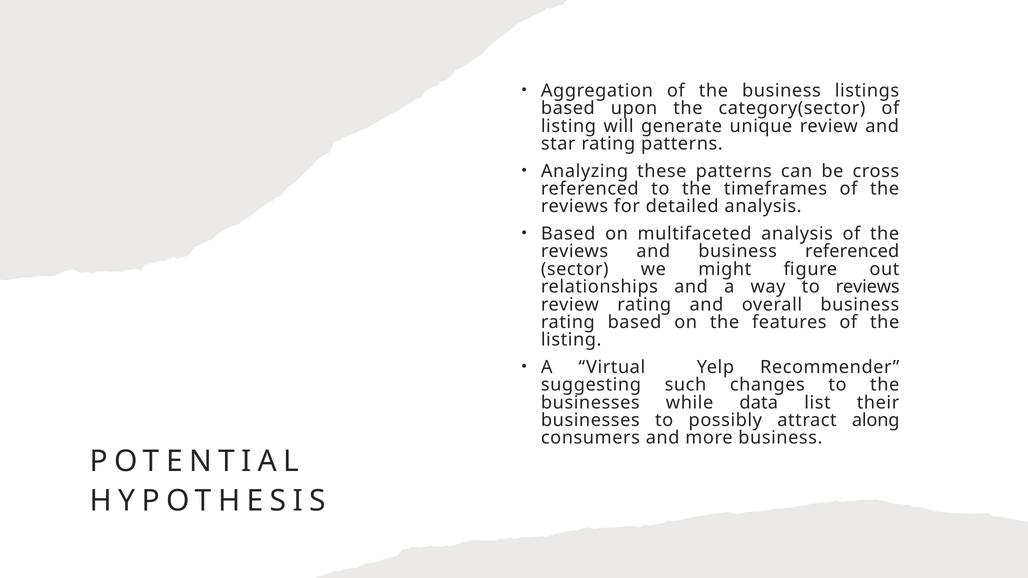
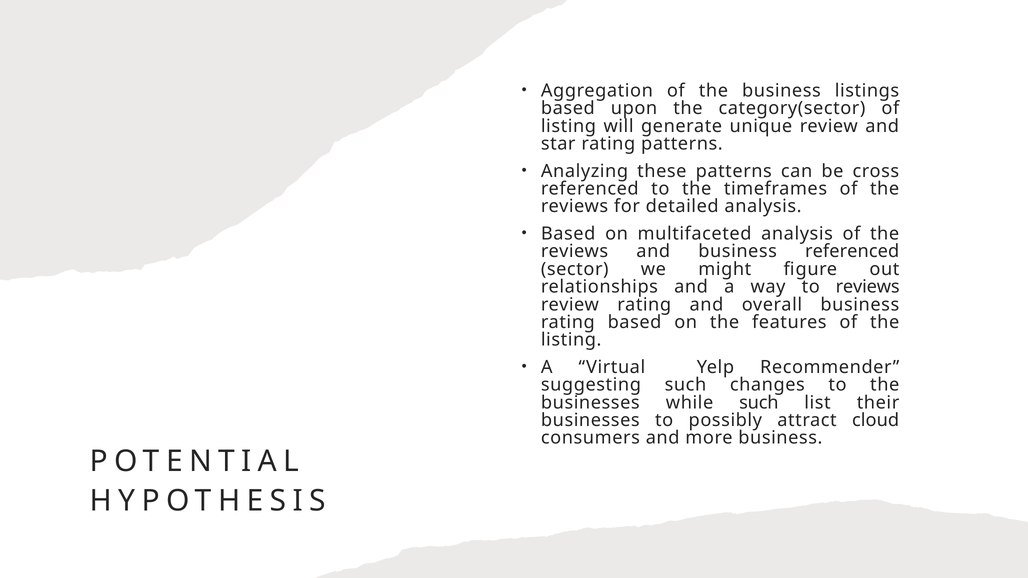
while data: data -> such
along: along -> cloud
